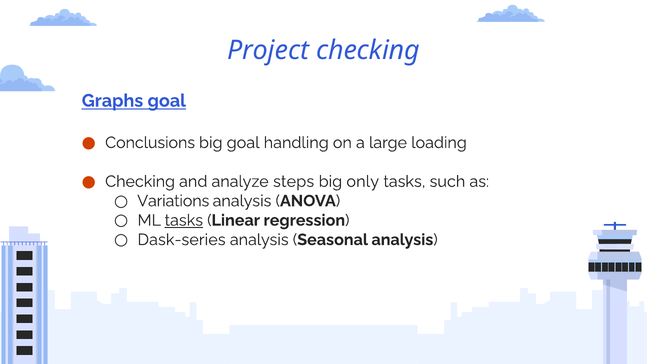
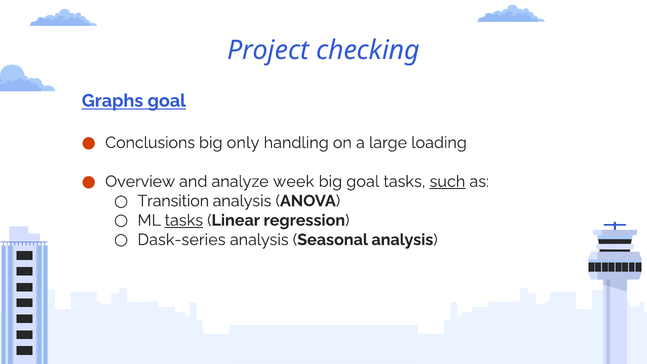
big goal: goal -> only
Checking at (140, 181): Checking -> Overview
steps: steps -> week
big only: only -> goal
such underline: none -> present
Variations: Variations -> Transition
